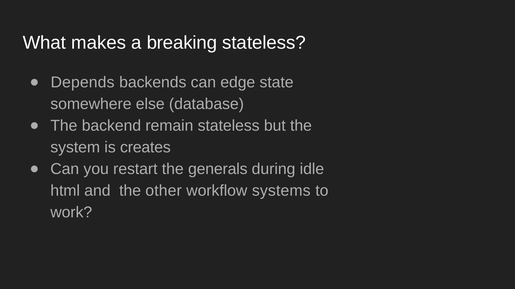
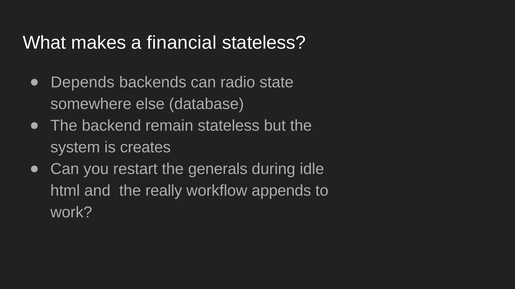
breaking: breaking -> financial
edge: edge -> radio
other: other -> really
systems: systems -> appends
